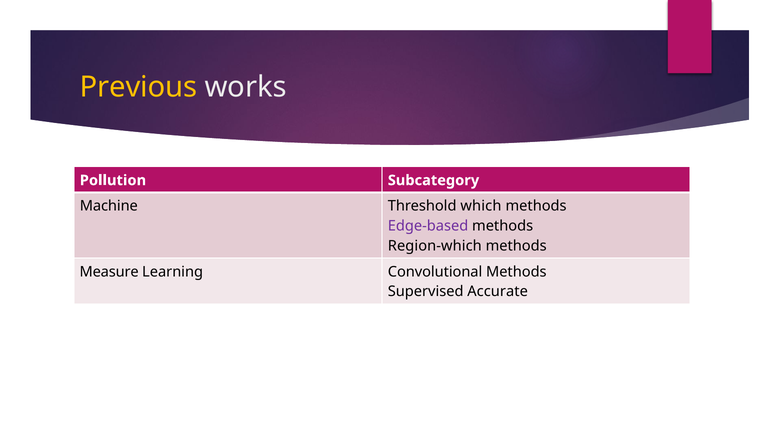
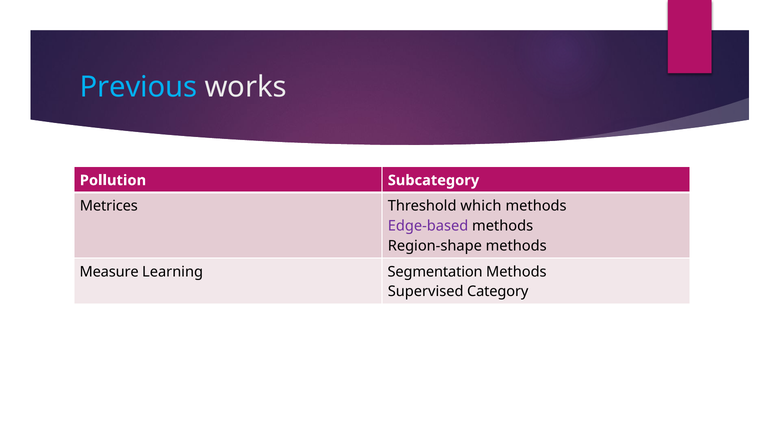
Previous colour: yellow -> light blue
Machine: Machine -> Metrices
Region-which: Region-which -> Region-shape
Convolutional: Convolutional -> Segmentation
Accurate: Accurate -> Category
